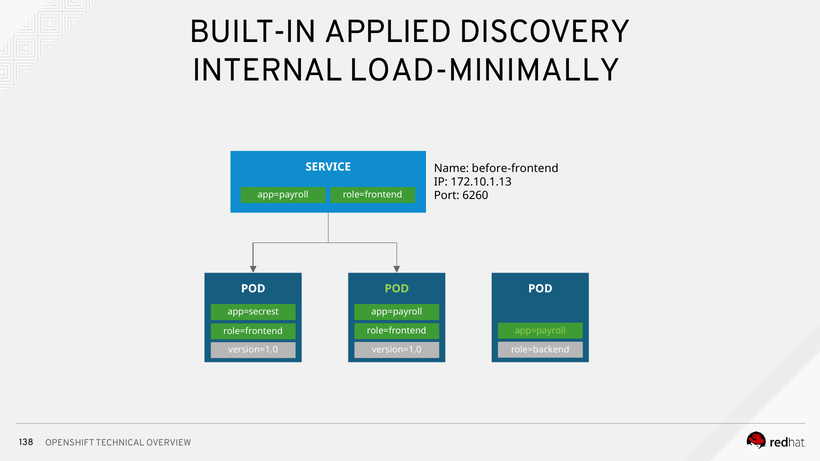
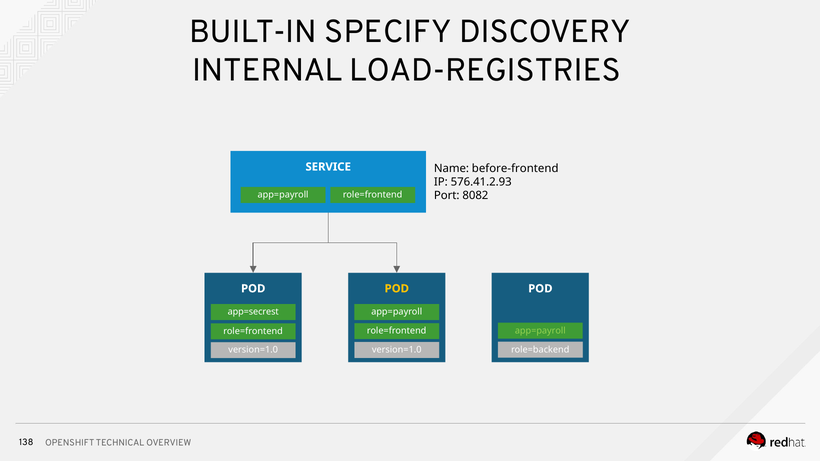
APPLIED: APPLIED -> SPECIFY
LOAD-MINIMALLY: LOAD-MINIMALLY -> LOAD-REGISTRIES
172.10.1.13: 172.10.1.13 -> 576.41.2.93
6260: 6260 -> 8082
POD at (397, 289) colour: light green -> yellow
